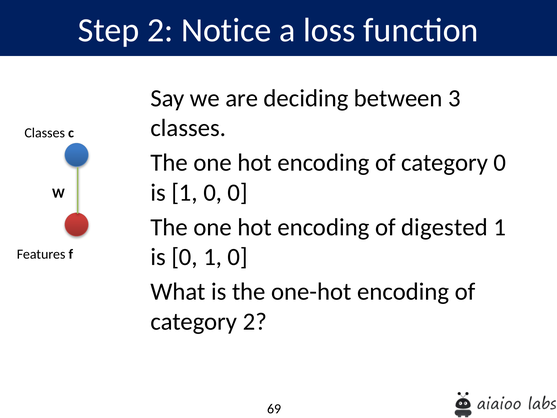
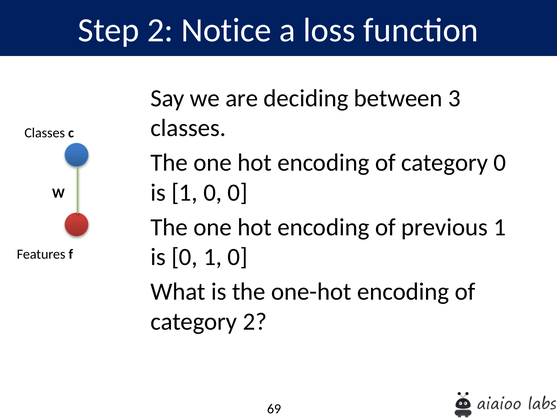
digested: digested -> previous
